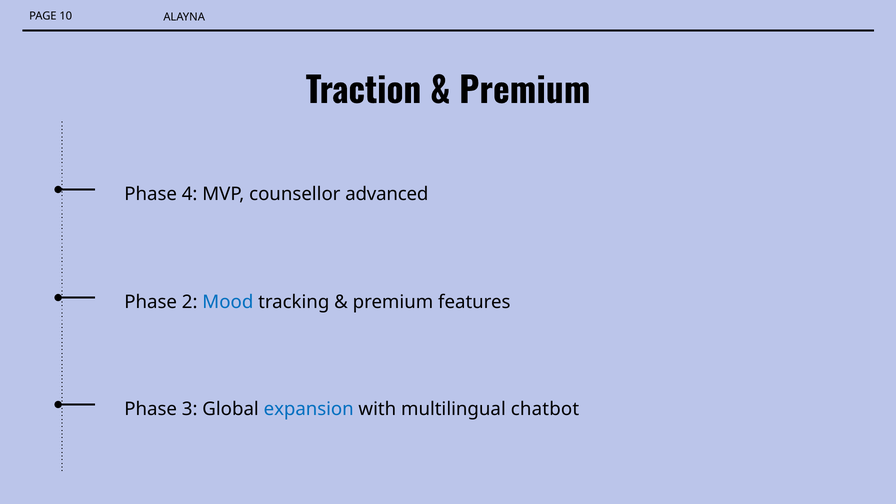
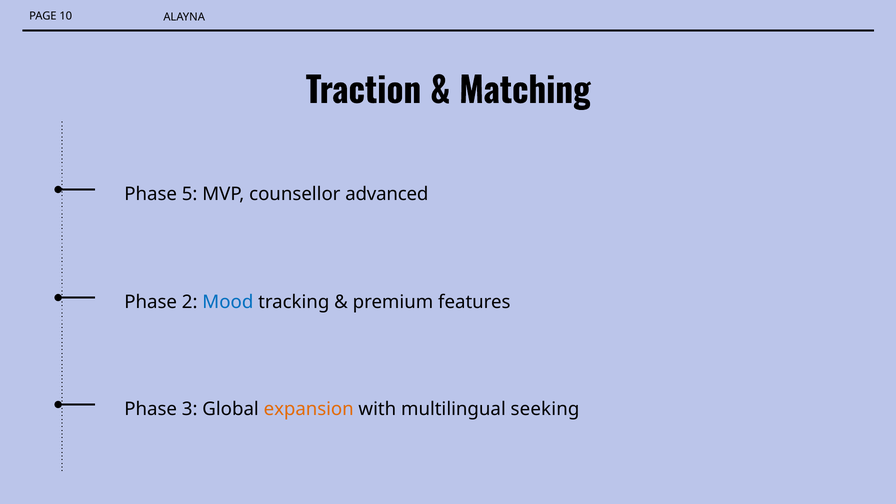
Premium at (525, 91): Premium -> Matching
4: 4 -> 5
expansion colour: blue -> orange
chatbot: chatbot -> seeking
